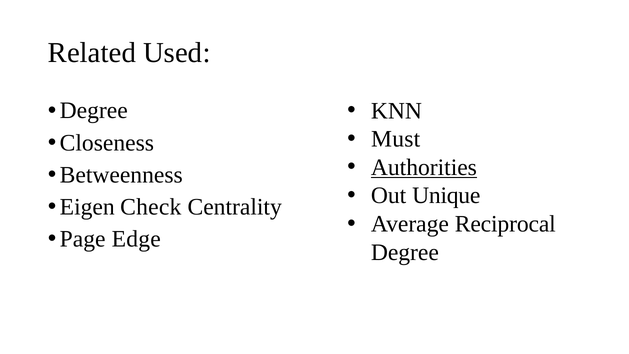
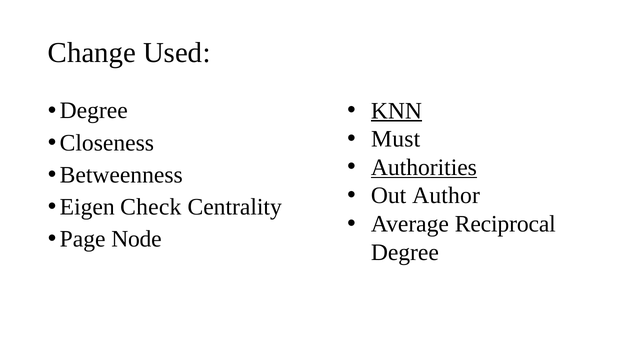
Related: Related -> Change
KNN underline: none -> present
Unique: Unique -> Author
Edge: Edge -> Node
